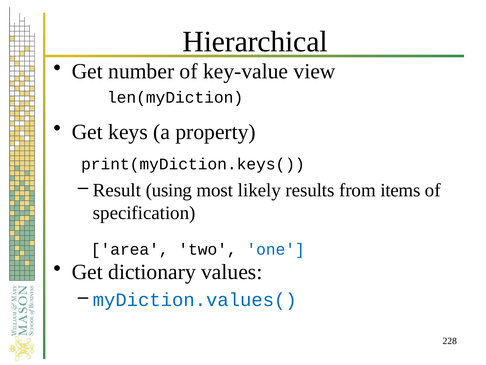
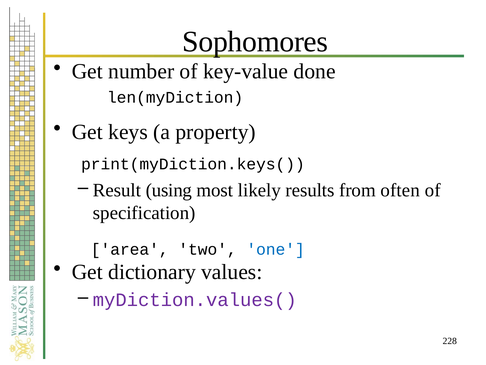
Hierarchical: Hierarchical -> Sophomores
view: view -> done
items: items -> often
myDiction.values( colour: blue -> purple
